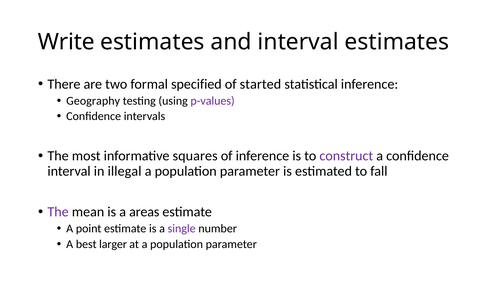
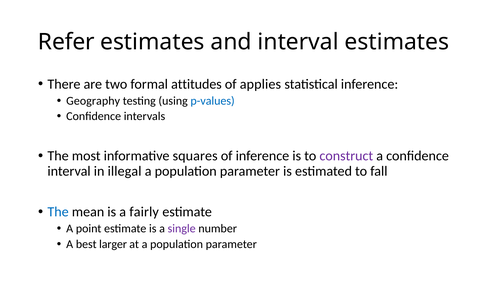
Write: Write -> Refer
specified: specified -> attitudes
started: started -> applies
p-values colour: purple -> blue
The at (58, 212) colour: purple -> blue
areas: areas -> fairly
